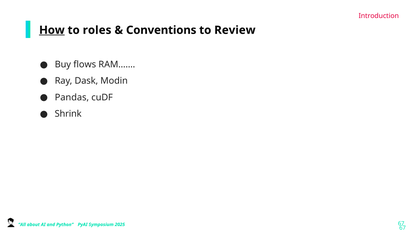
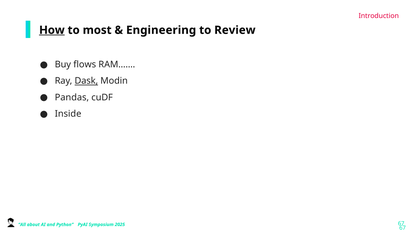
roles: roles -> most
Conventions: Conventions -> Engineering
Dask underline: none -> present
Shrink: Shrink -> Inside
